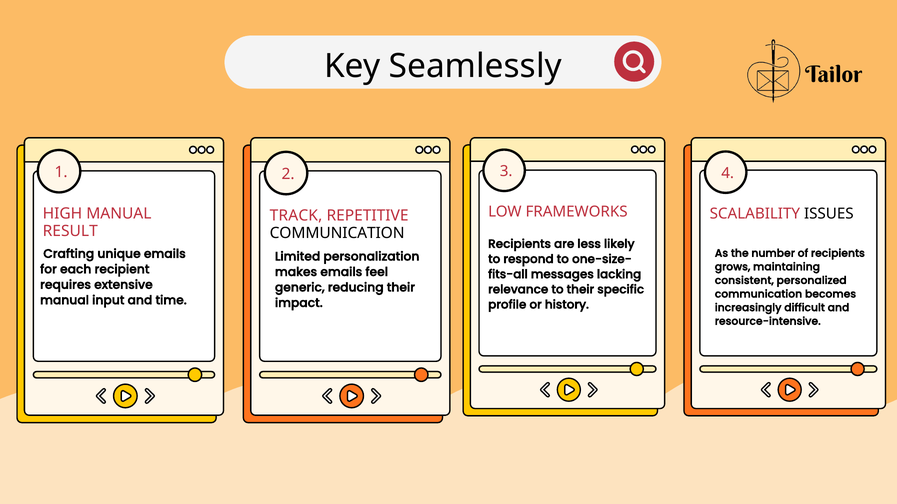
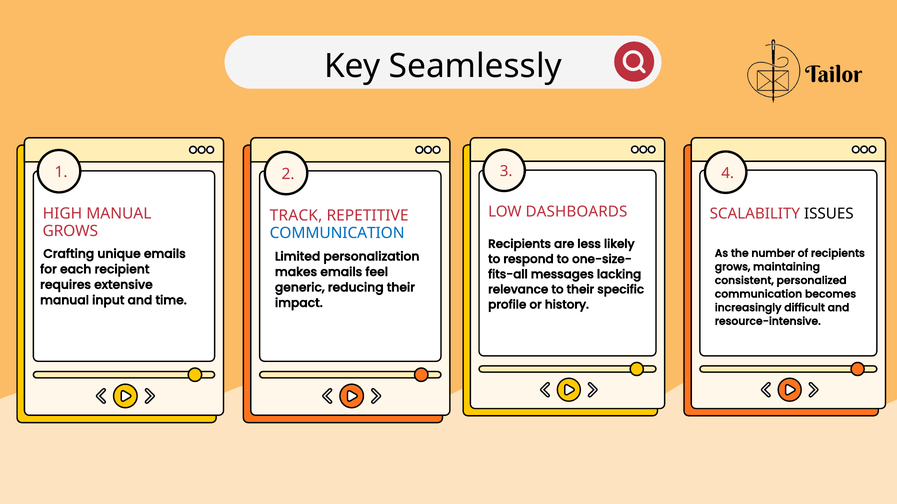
FRAMEWORKS: FRAMEWORKS -> DASHBOARDS
RESULT at (70, 231): RESULT -> GROWS
COMMUNICATION at (337, 233) colour: black -> blue
